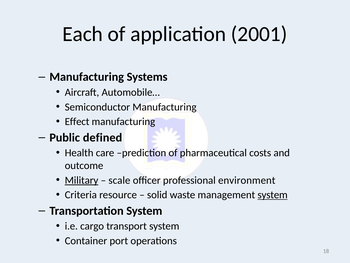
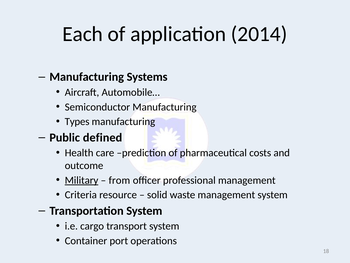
2001: 2001 -> 2014
Effect: Effect -> Types
scale: scale -> from
professional environment: environment -> management
system at (273, 195) underline: present -> none
